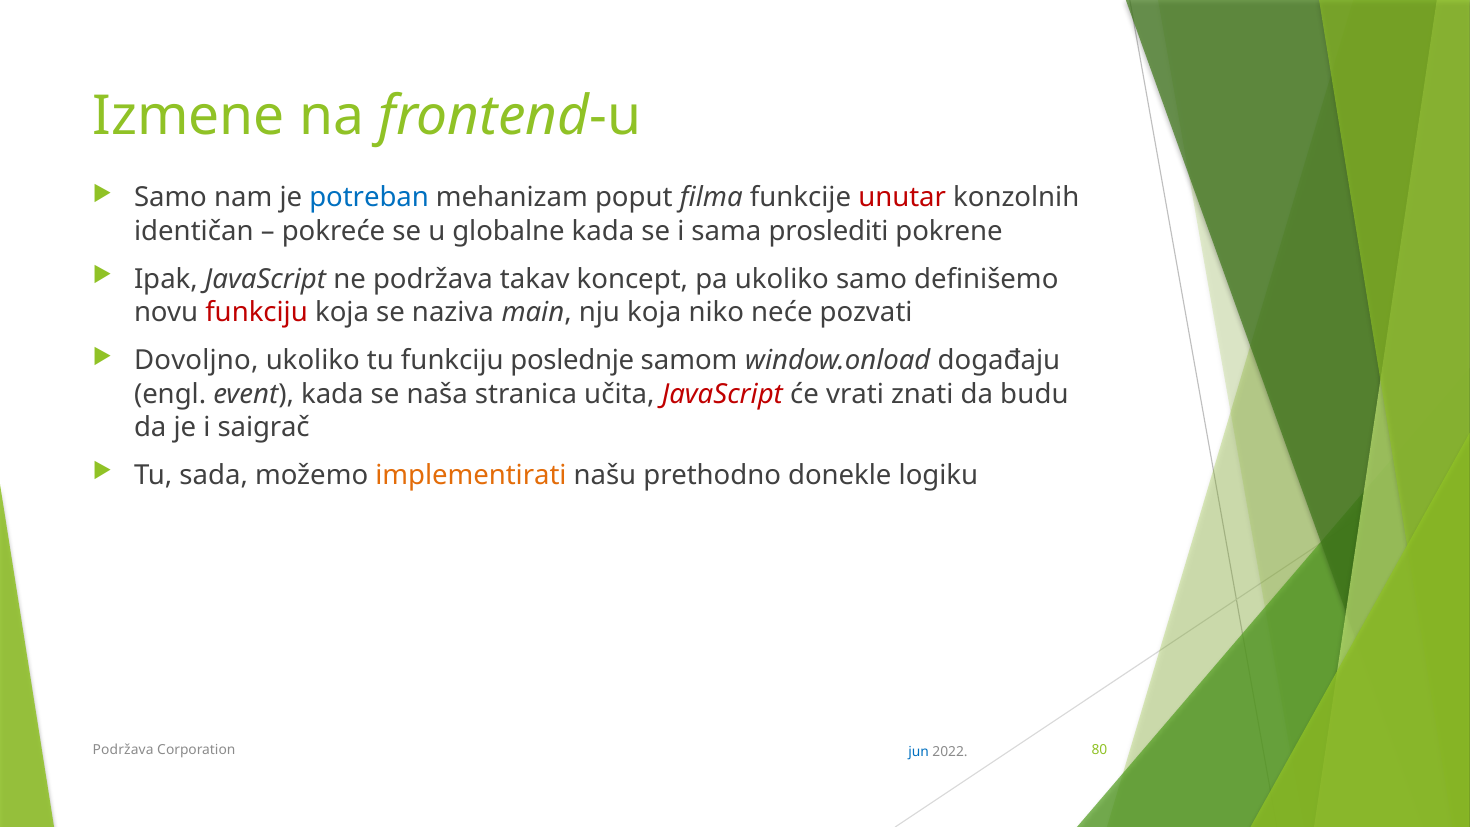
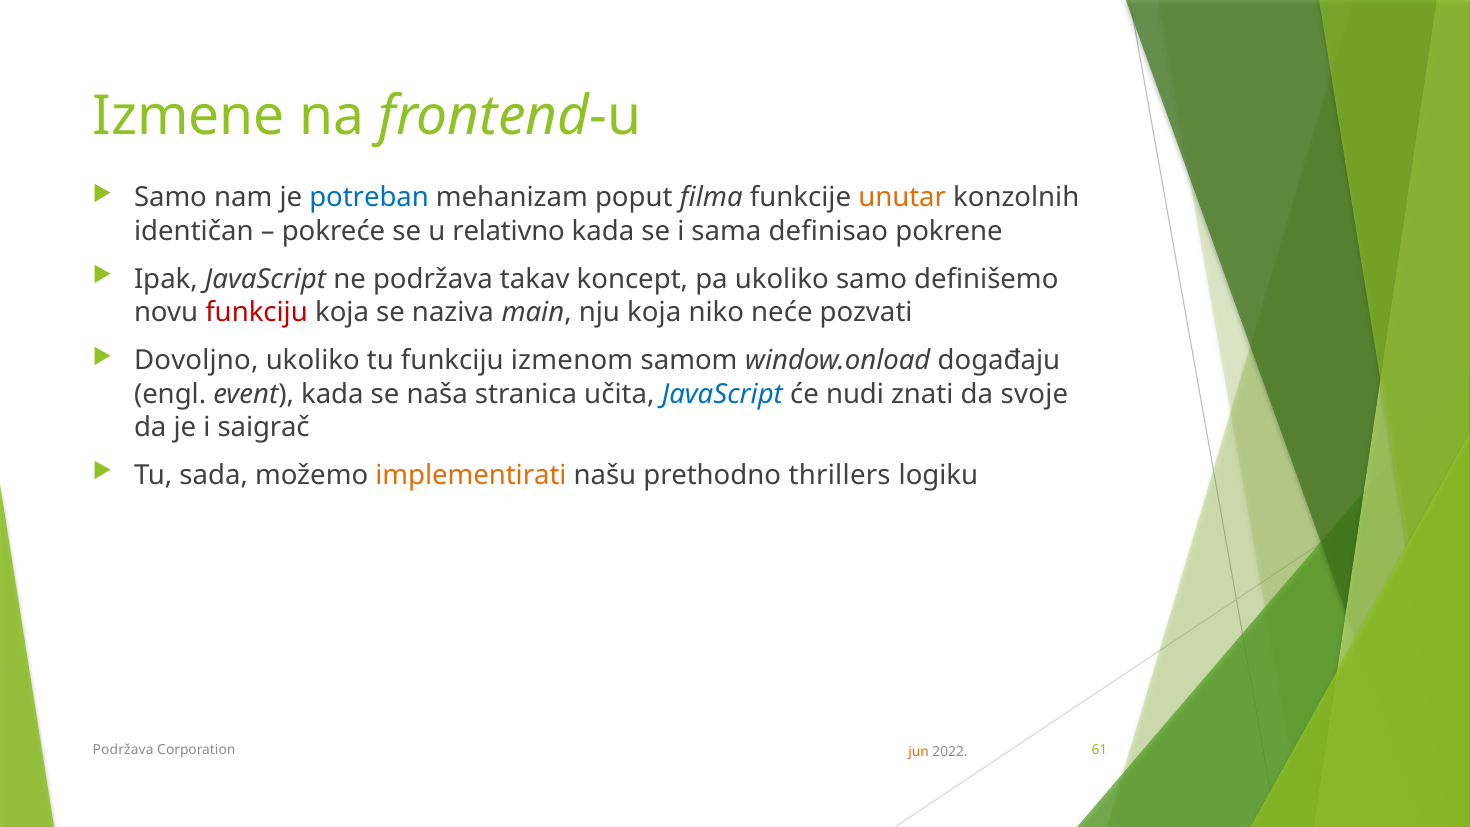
unutar colour: red -> orange
globalne: globalne -> relativno
proslediti: proslediti -> definisao
poslednje: poslednje -> izmenom
JavaScript at (722, 394) colour: red -> blue
vrati: vrati -> nudi
budu: budu -> svoje
donekle: donekle -> thrillers
80: 80 -> 61
jun colour: blue -> orange
